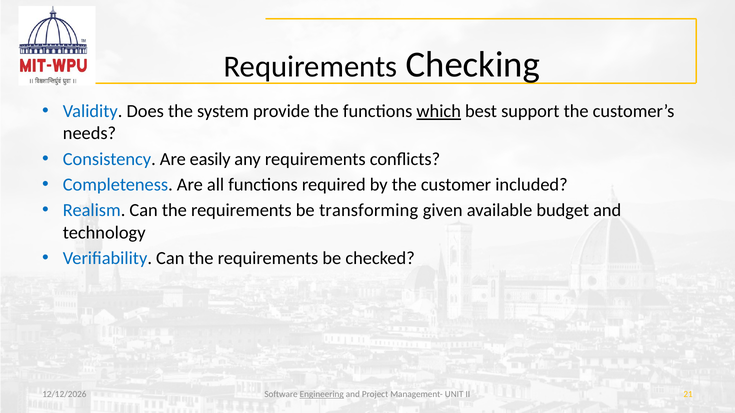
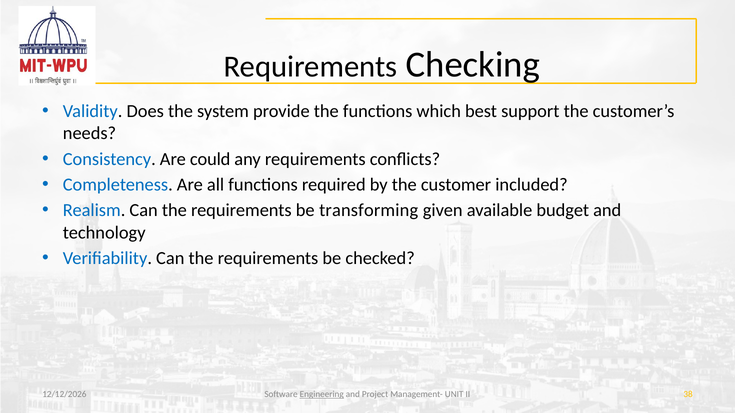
which underline: present -> none
easily: easily -> could
21: 21 -> 38
